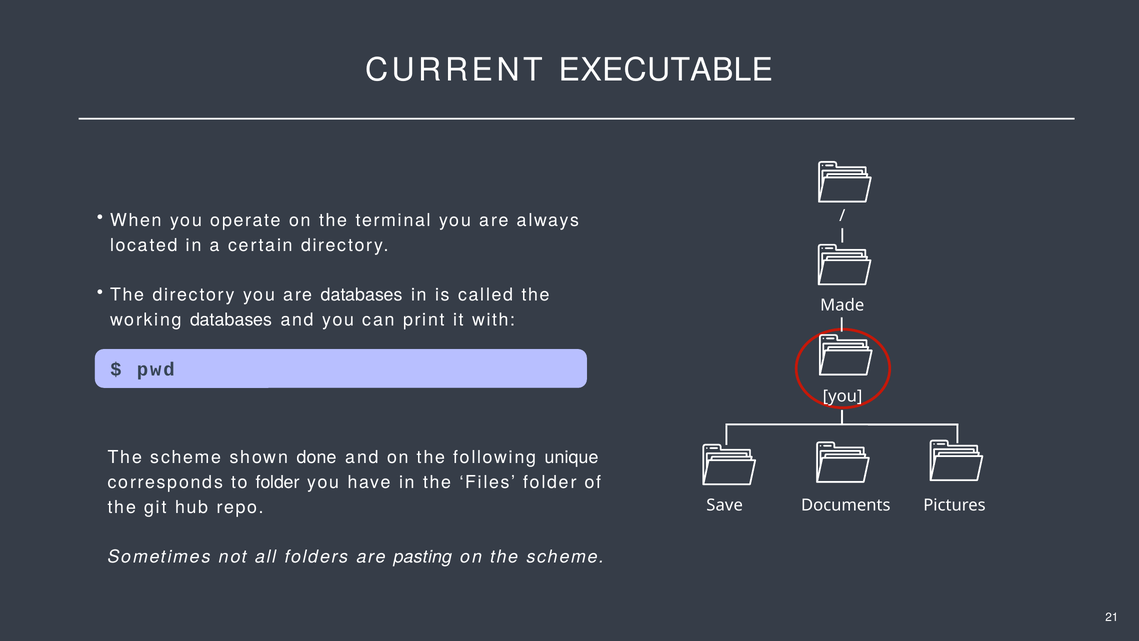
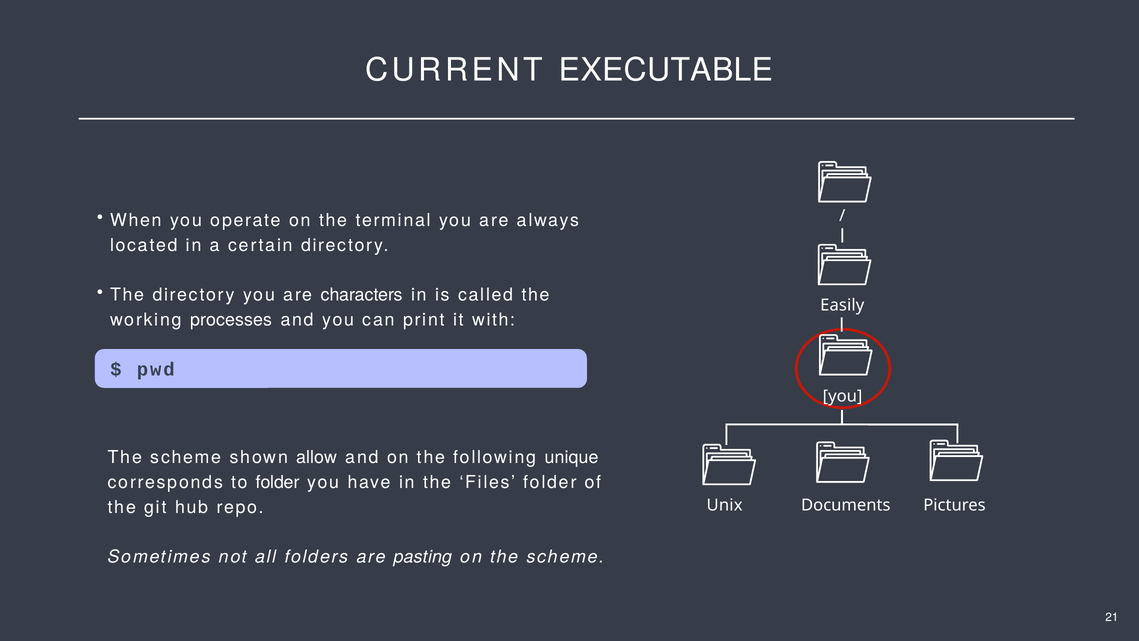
are databases: databases -> characters
Made: Made -> Easily
working databases: databases -> processes
done: done -> allow
Save: Save -> Unix
